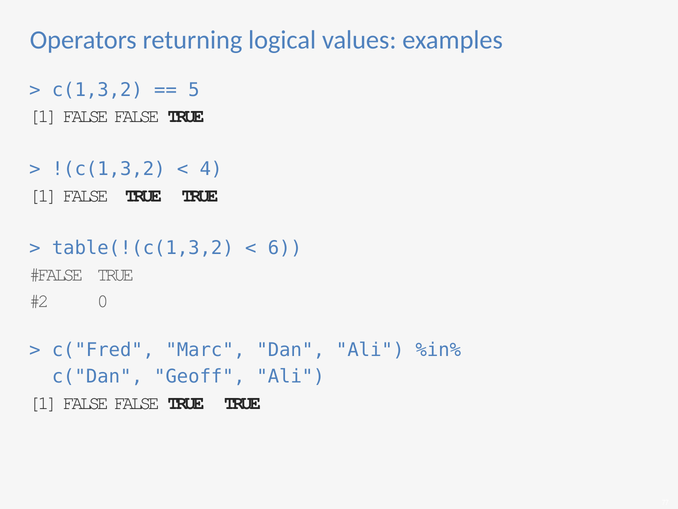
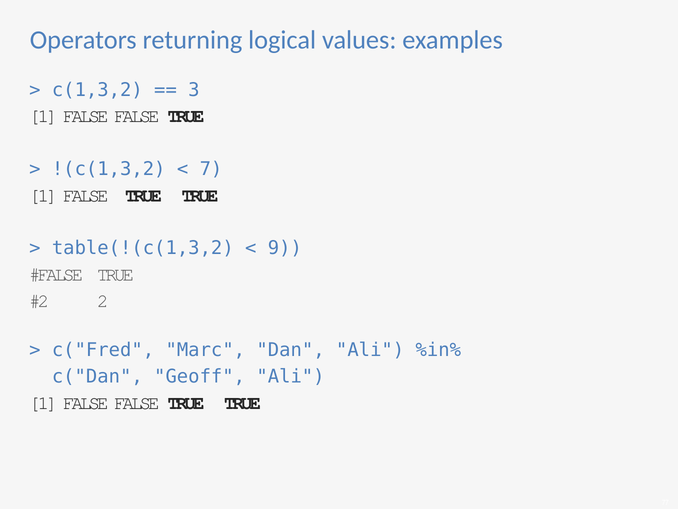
5: 5 -> 3
4: 4 -> 7
6: 6 -> 9
0: 0 -> 2
